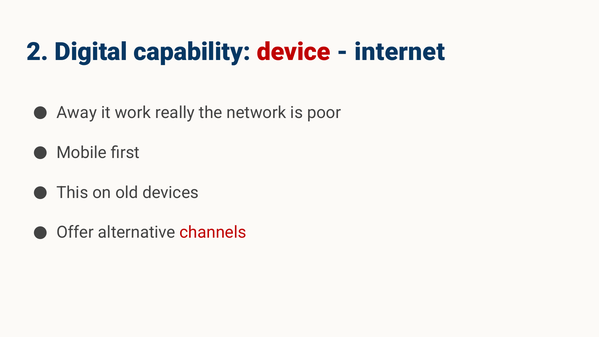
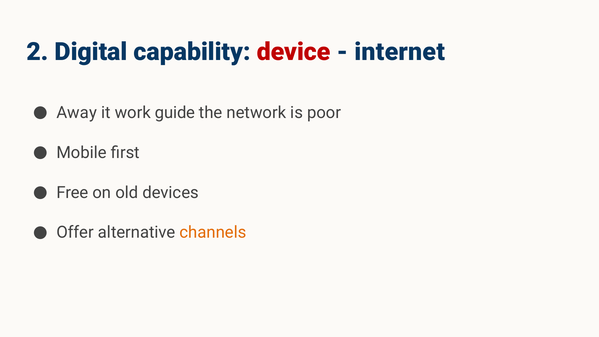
really: really -> guide
This: This -> Free
channels colour: red -> orange
